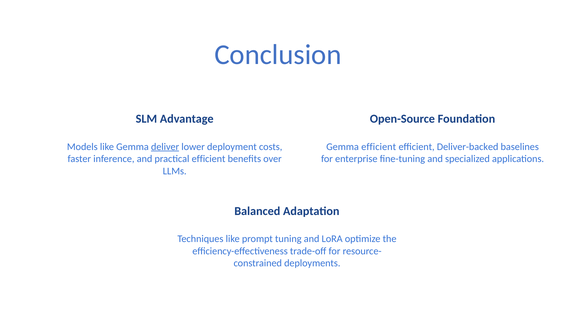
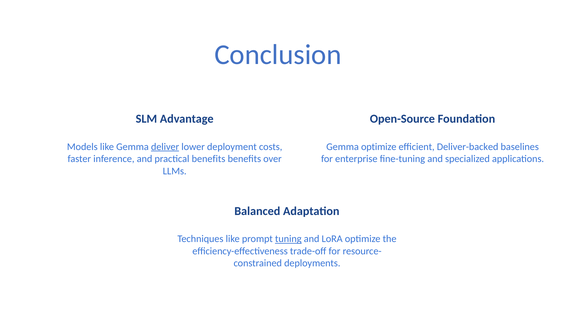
Gemma efficient: efficient -> optimize
practical efficient: efficient -> benefits
tuning underline: none -> present
